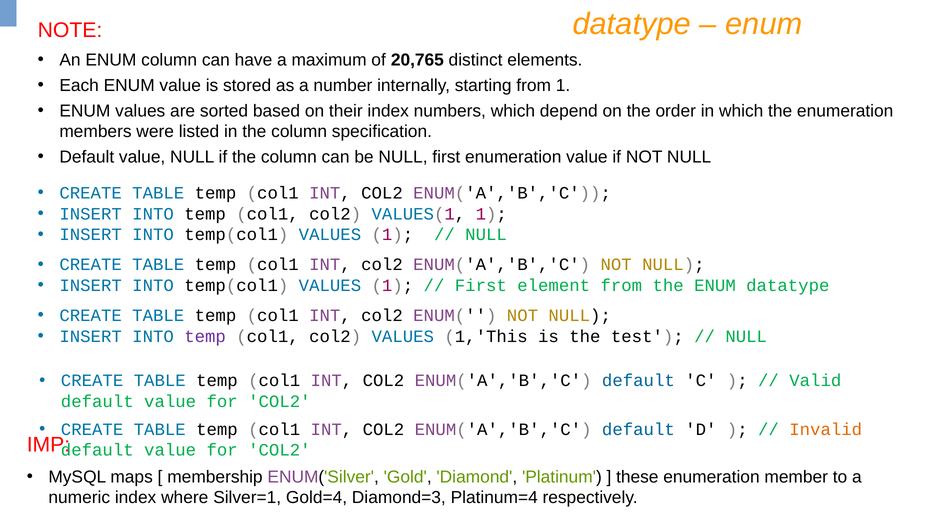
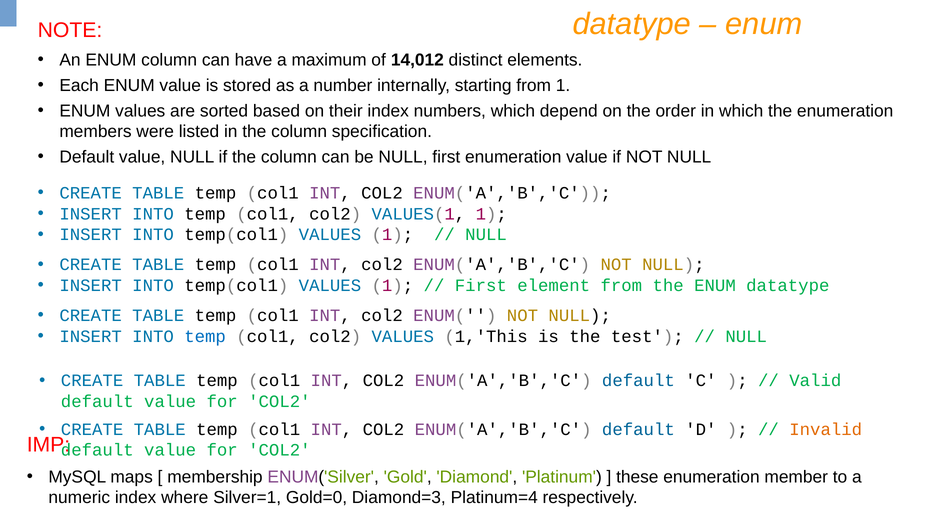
20,765: 20,765 -> 14,012
temp at (205, 337) colour: purple -> blue
Gold=4: Gold=4 -> Gold=0
